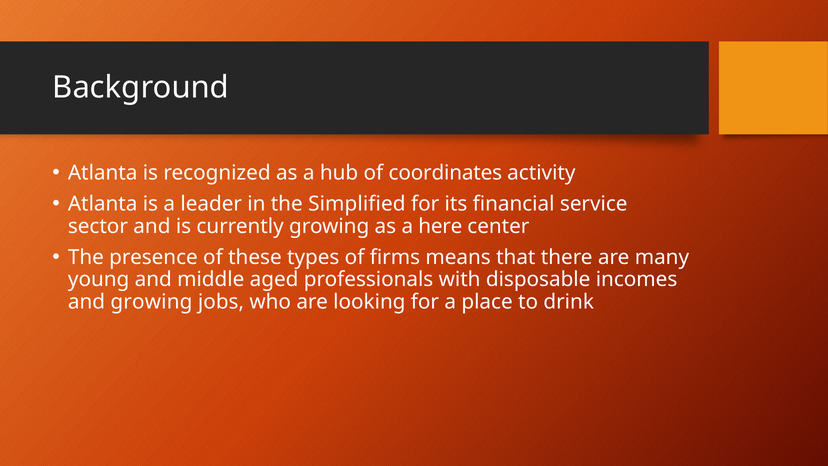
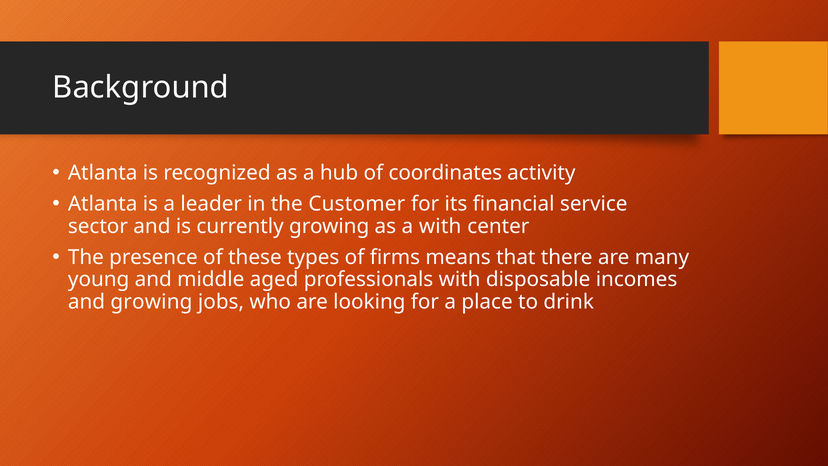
Simplified: Simplified -> Customer
a here: here -> with
